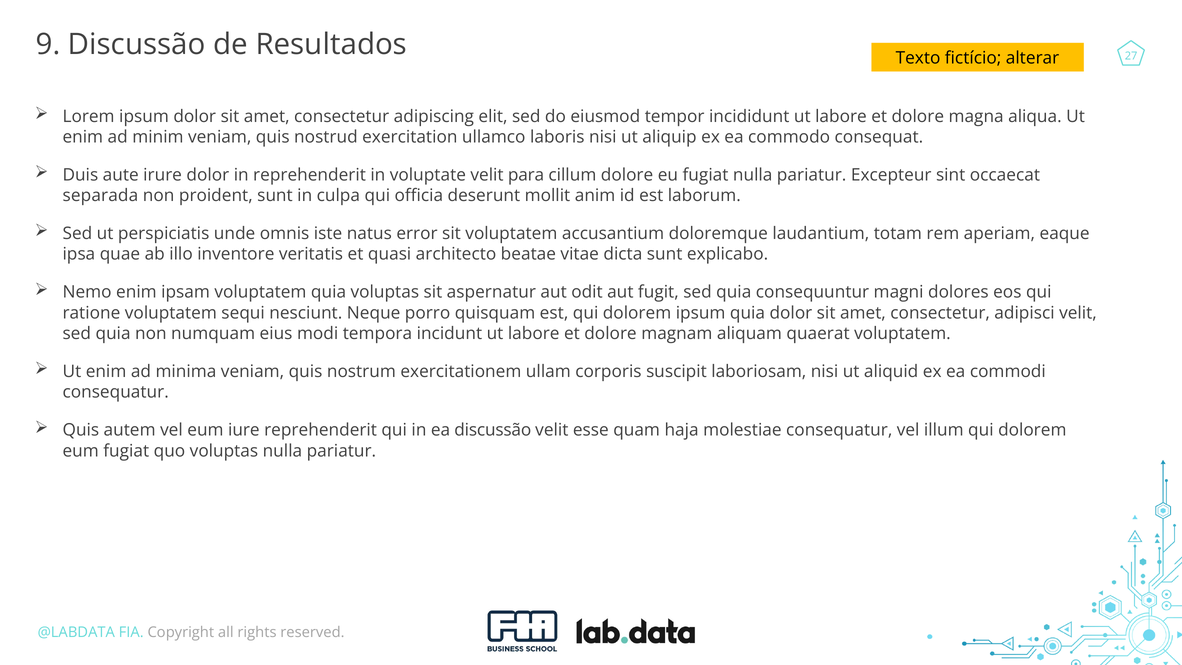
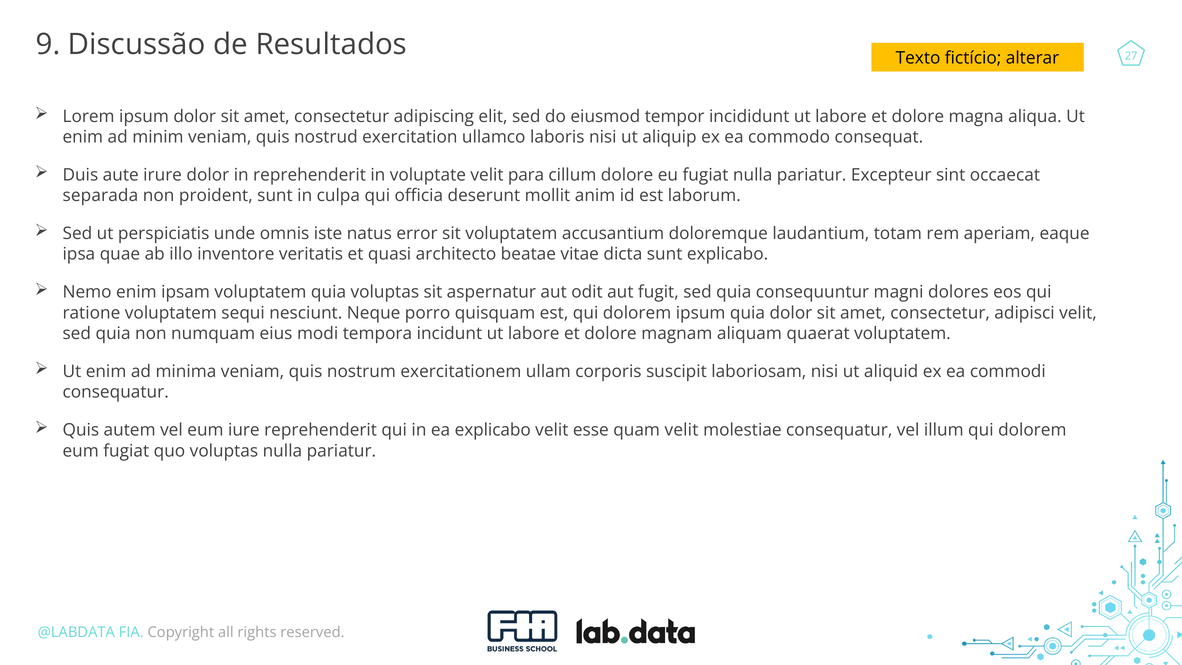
ea discussão: discussão -> explicabo
quam haja: haja -> velit
